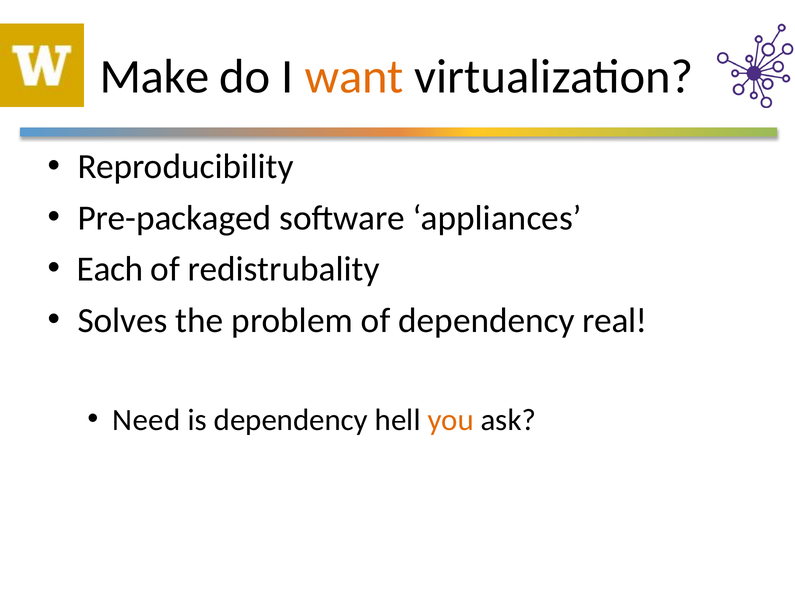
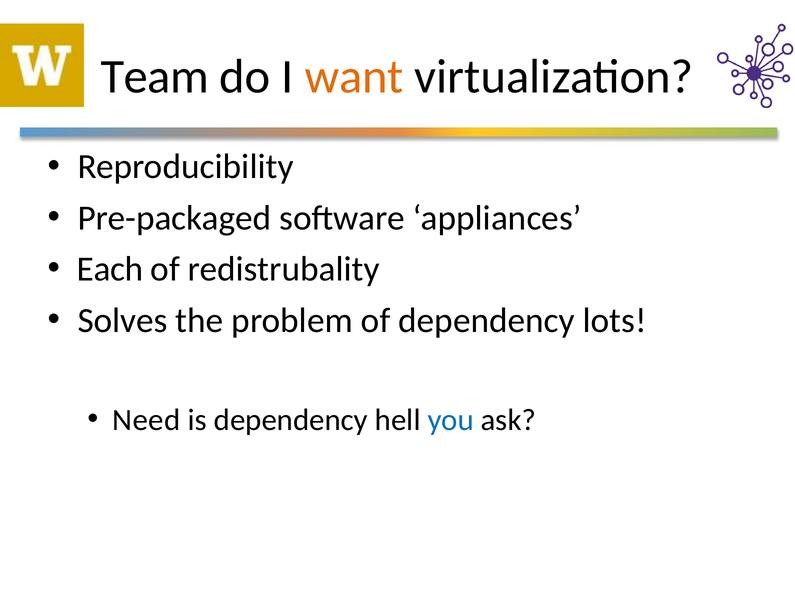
Make: Make -> Team
real: real -> lots
you colour: orange -> blue
